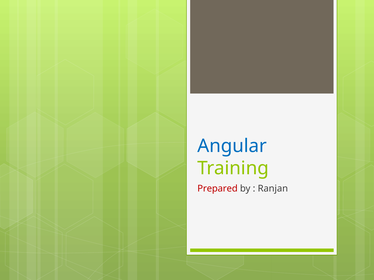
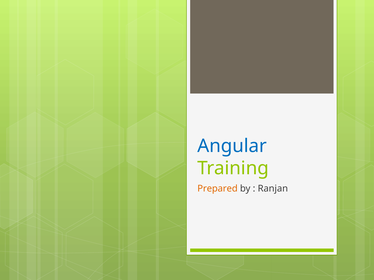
Prepared colour: red -> orange
